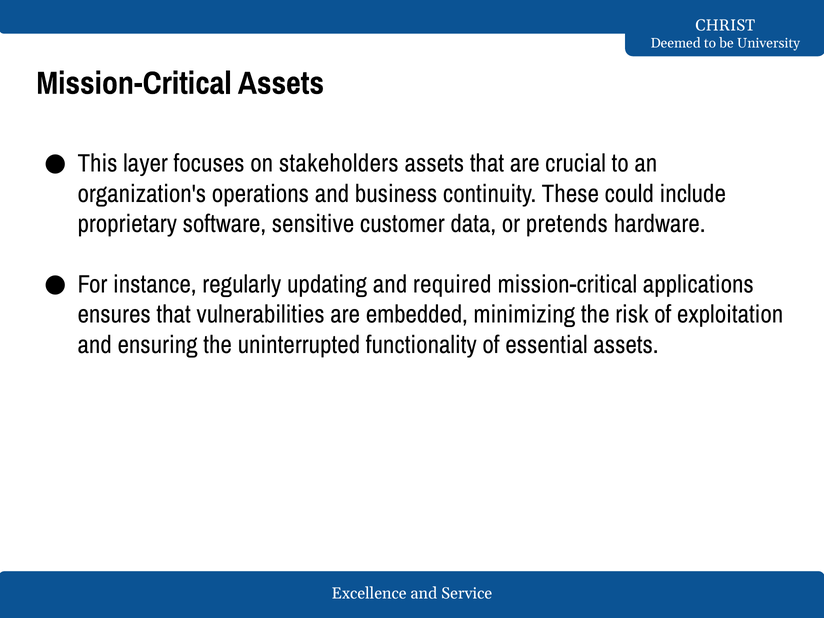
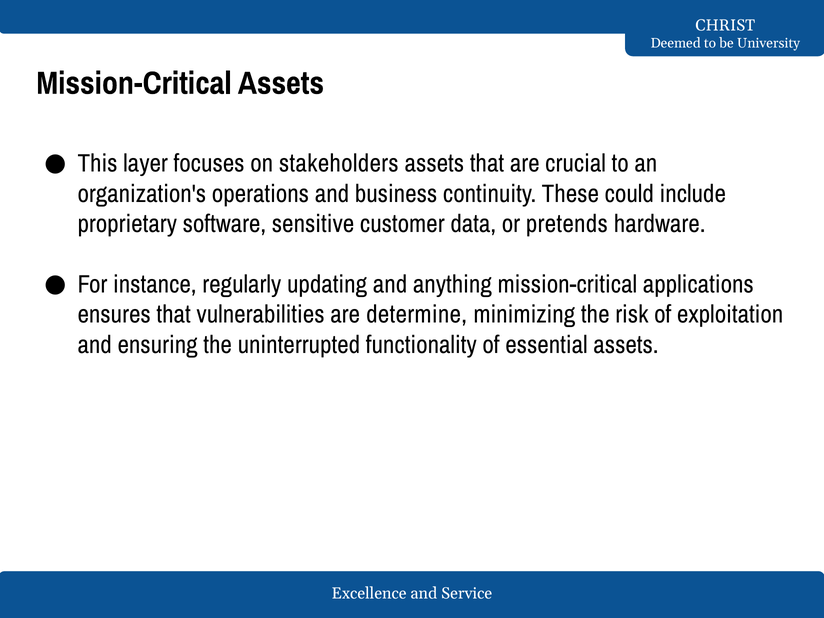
required: required -> anything
embedded: embedded -> determine
